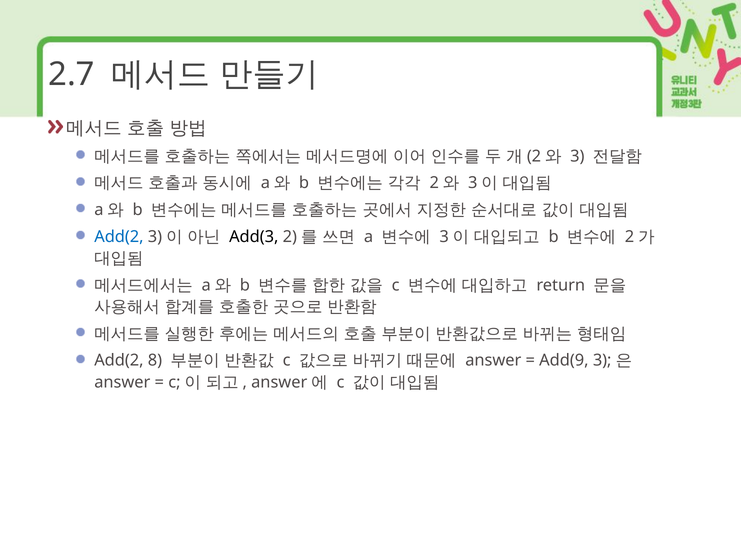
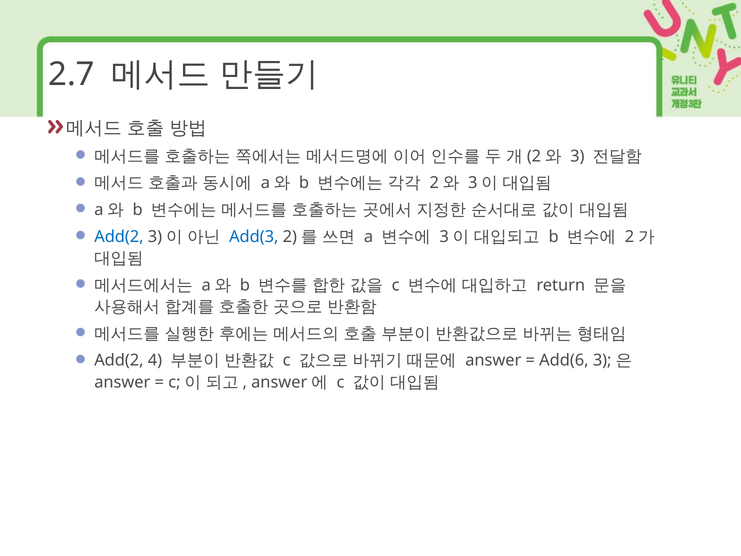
Add(3 colour: black -> blue
8: 8 -> 4
Add(9: Add(9 -> Add(6
